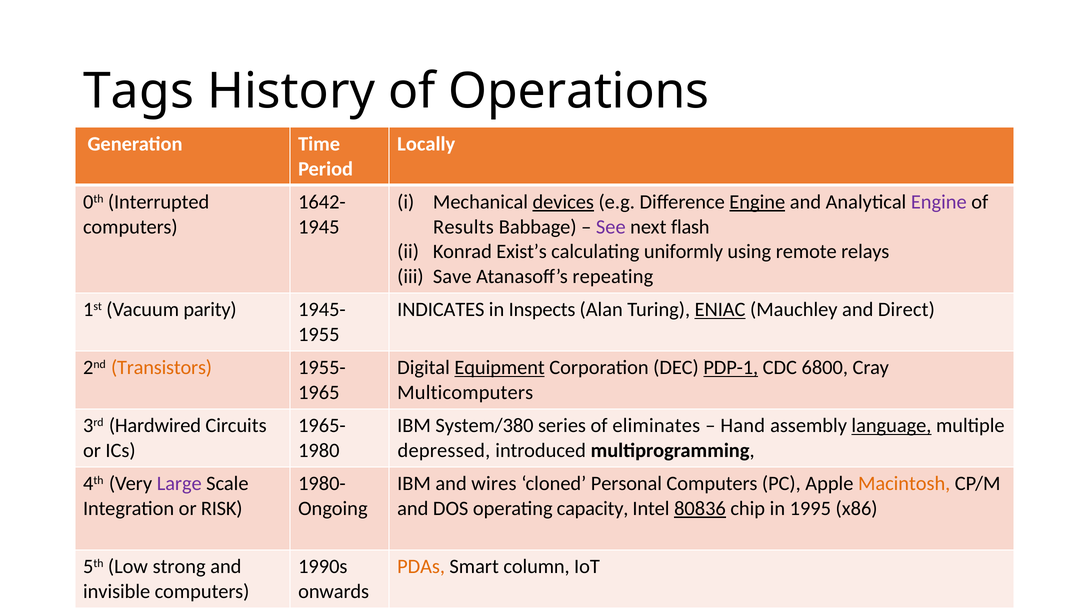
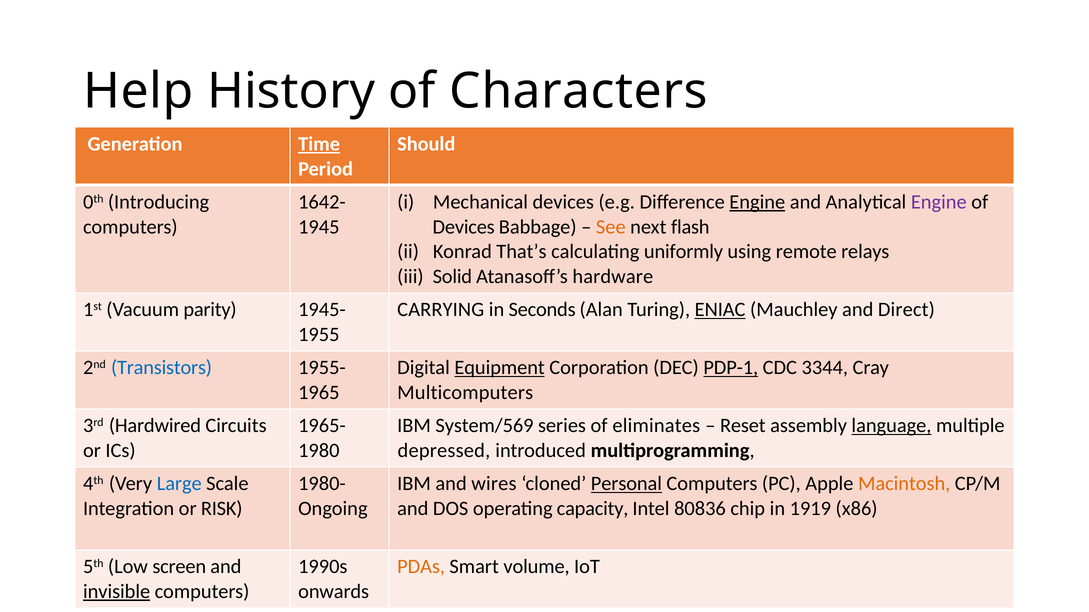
Tags: Tags -> Help
Operations: Operations -> Characters
Time underline: none -> present
Locally: Locally -> Should
Interrupted: Interrupted -> Introducing
devices at (563, 202) underline: present -> none
Results at (463, 227): Results -> Devices
See colour: purple -> orange
Exist’s: Exist’s -> That’s
Save: Save -> Solid
repeating: repeating -> hardware
INDICATES: INDICATES -> CARRYING
Inspects: Inspects -> Seconds
Transistors colour: orange -> blue
6800: 6800 -> 3344
System/380: System/380 -> System/569
Hand: Hand -> Reset
Large colour: purple -> blue
Personal underline: none -> present
80836 underline: present -> none
1995: 1995 -> 1919
strong: strong -> screen
column: column -> volume
invisible underline: none -> present
